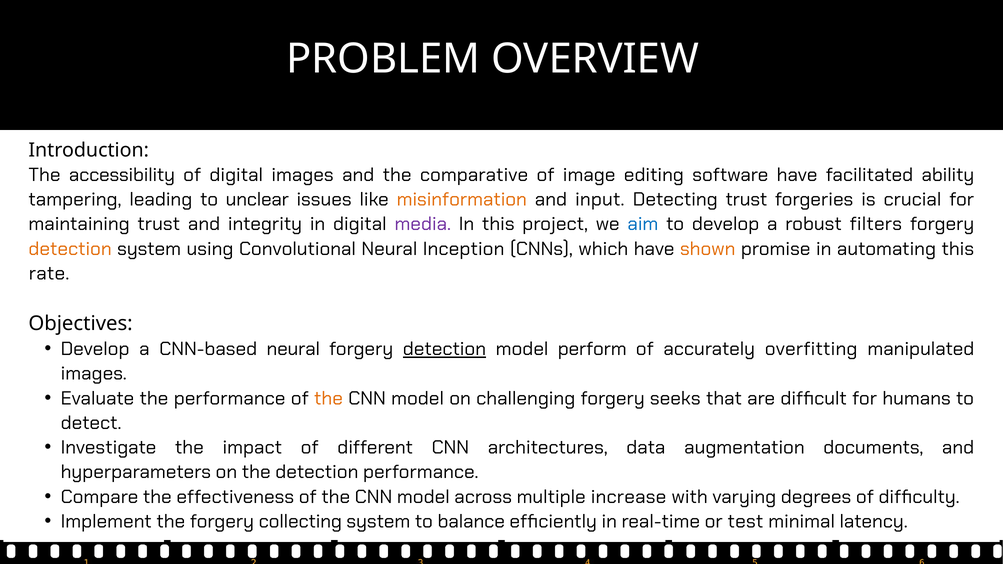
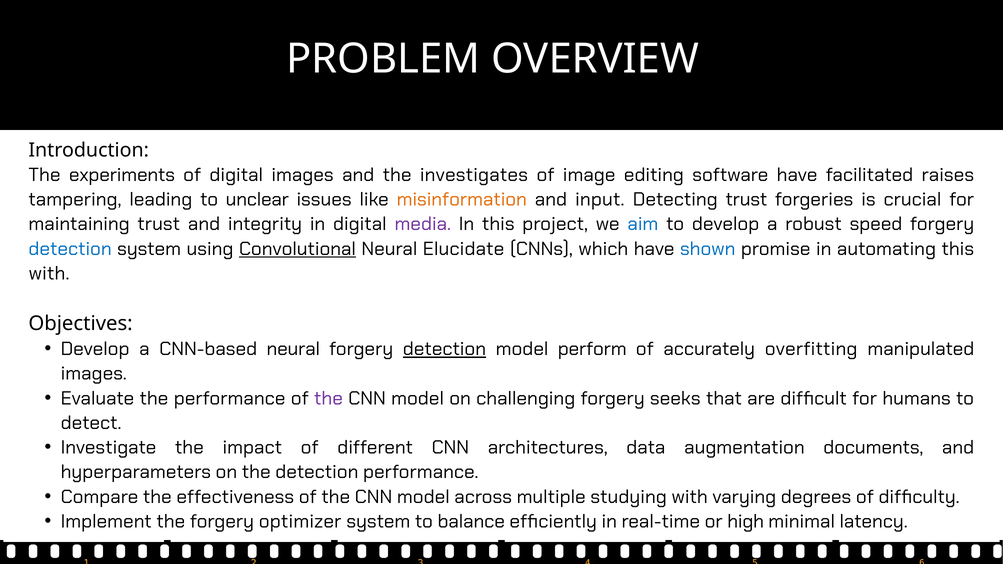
accessibility: accessibility -> experiments
comparative: comparative -> investigates
ability: ability -> raises
filters: filters -> speed
detection at (70, 249) colour: orange -> blue
Convolutional underline: none -> present
Inception: Inception -> Elucidate
shown colour: orange -> blue
rate at (49, 274): rate -> with
the at (329, 398) colour: orange -> purple
increase: increase -> studying
collecting: collecting -> optimizer
test: test -> high
